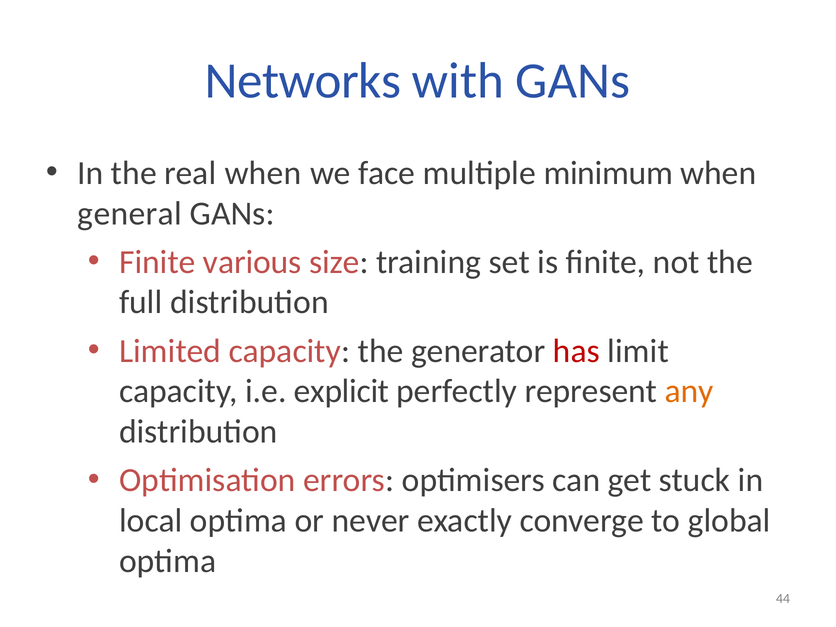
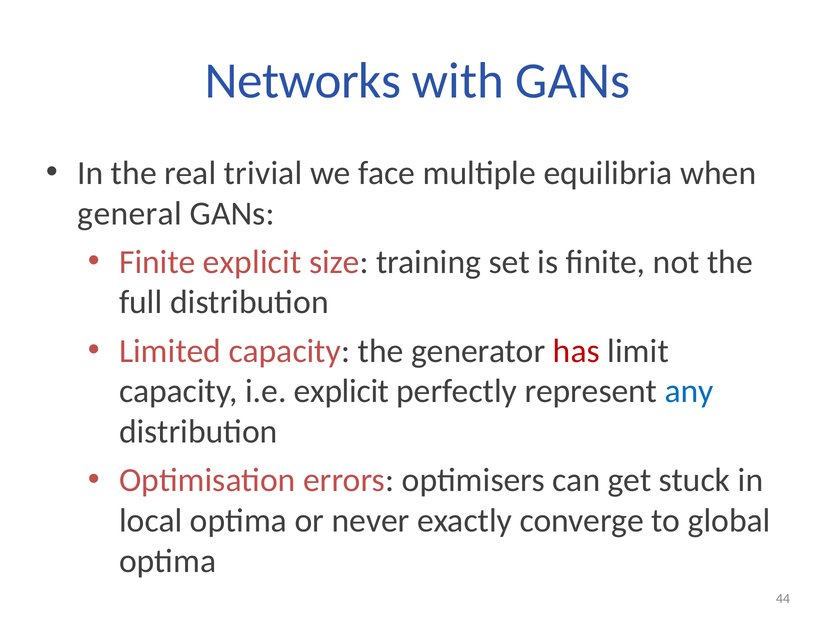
real when: when -> trivial
minimum: minimum -> equilibria
Finite various: various -> explicit
any colour: orange -> blue
